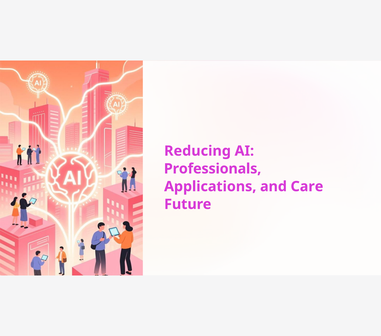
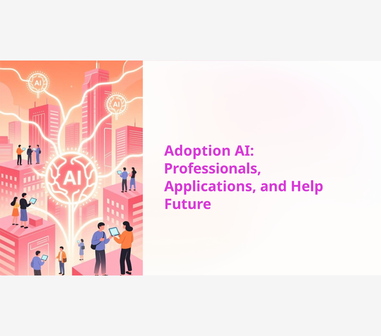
Reducing: Reducing -> Adoption
Care: Care -> Help
